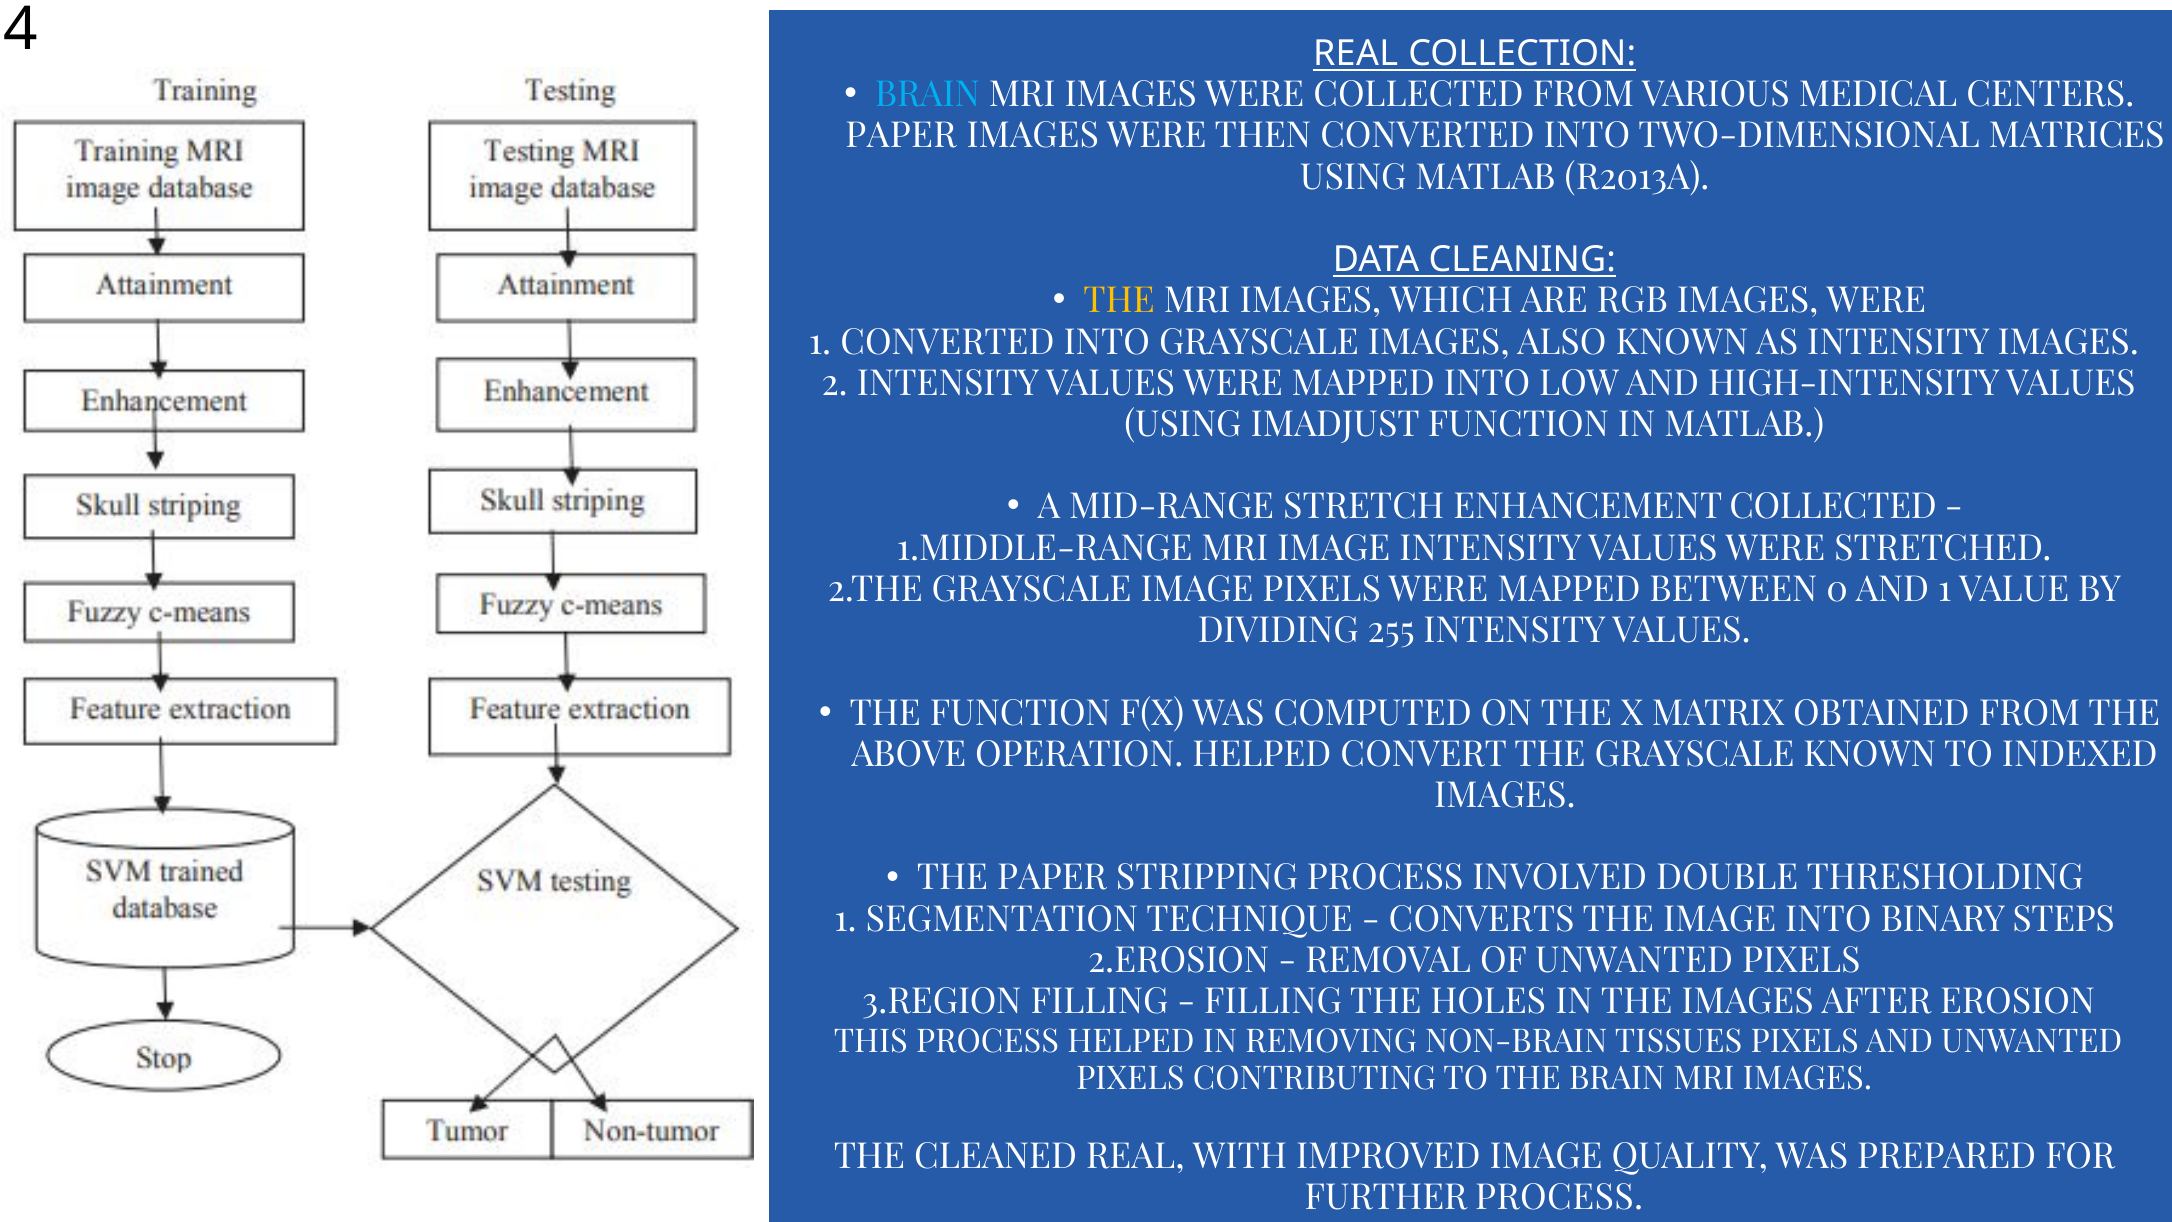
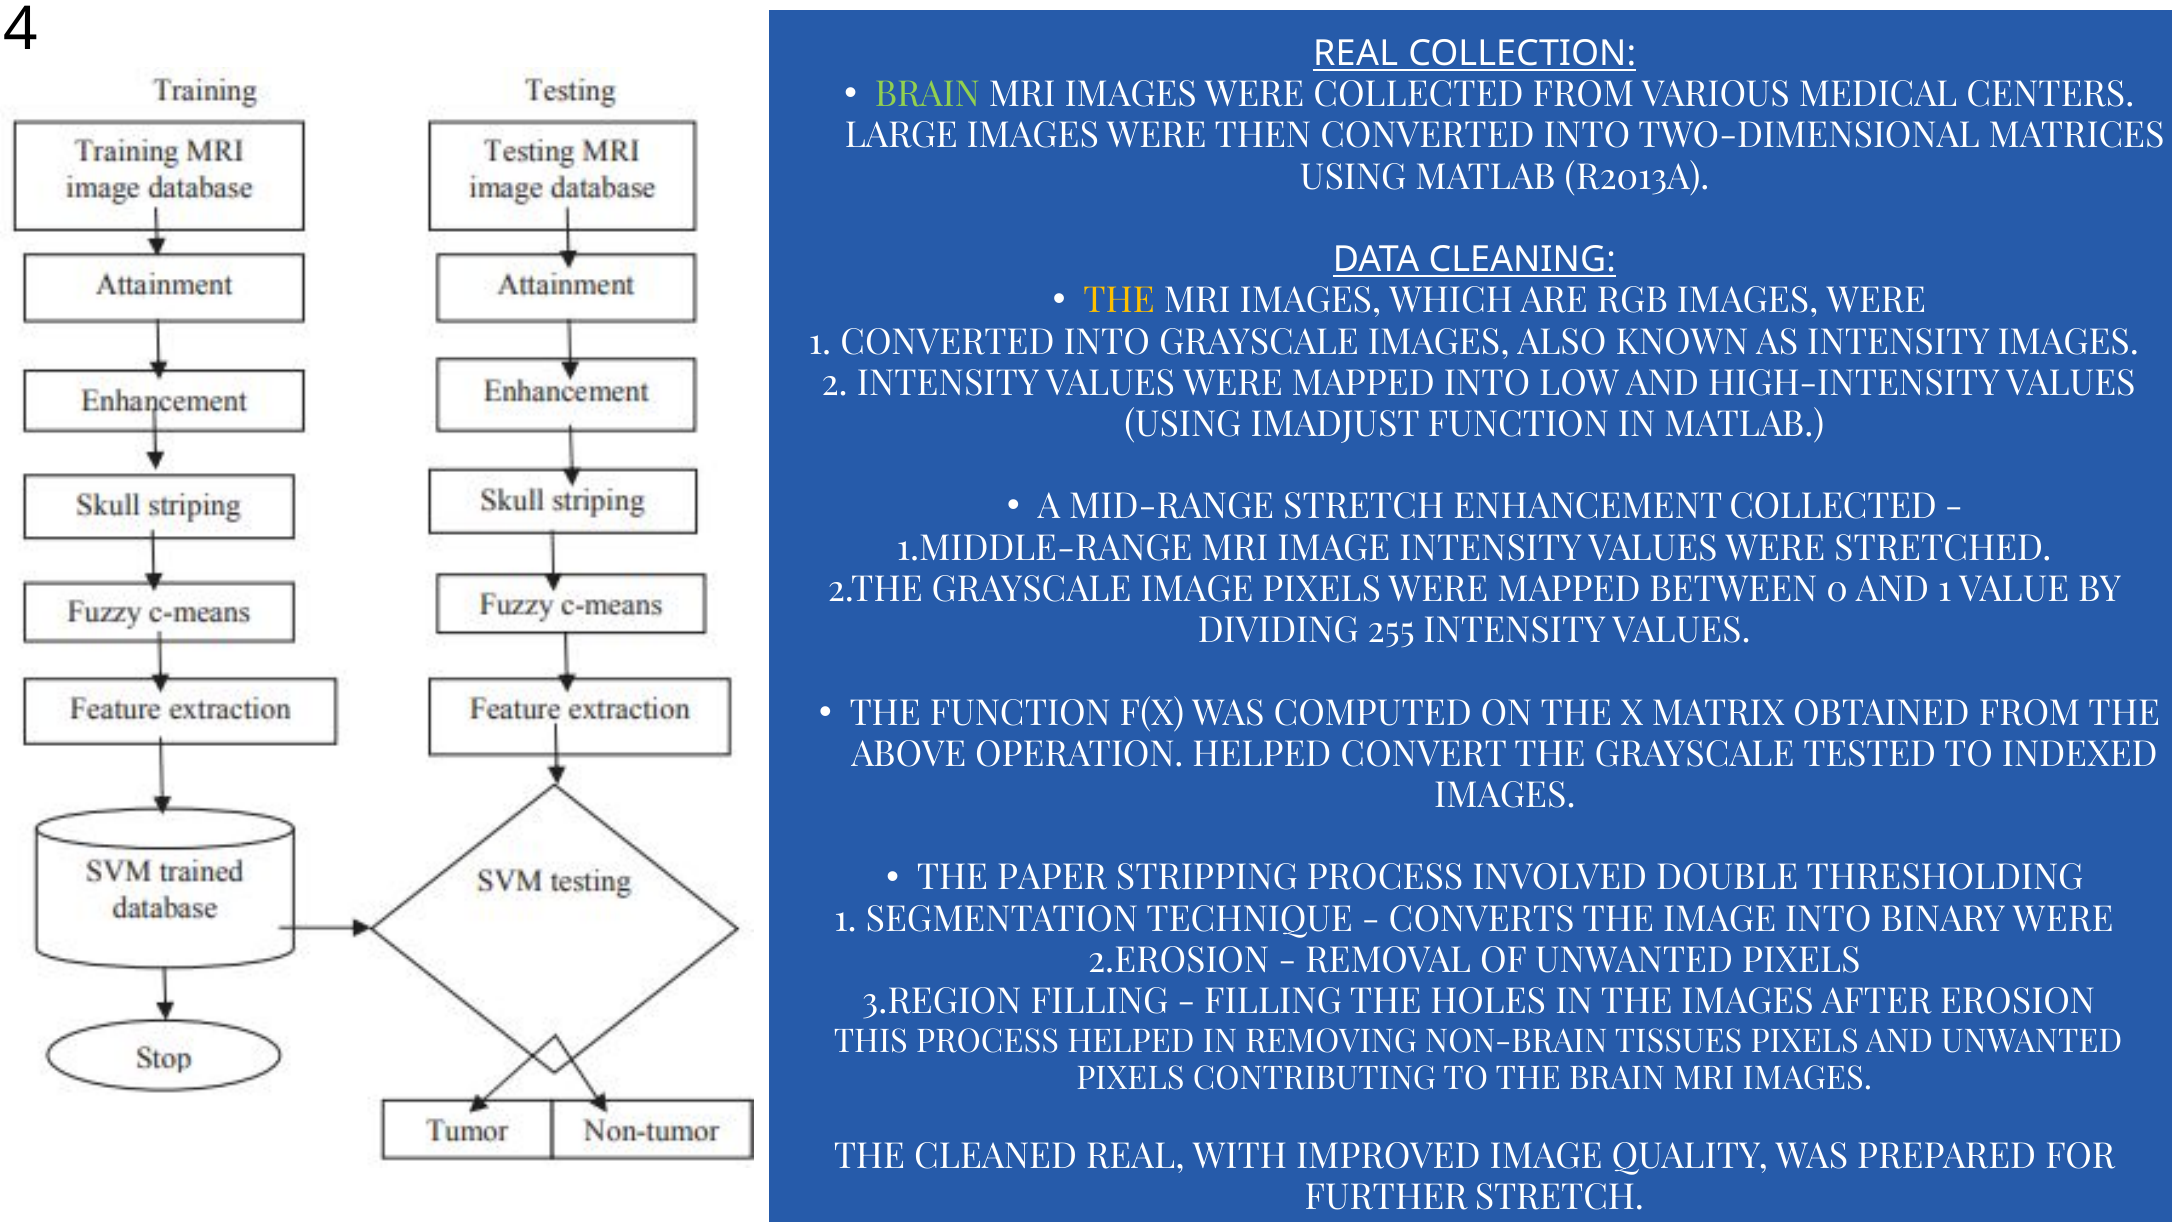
BRAIN at (927, 95) colour: light blue -> light green
PAPER at (901, 136): PAPER -> LARGE
GRAYSCALE KNOWN: KNOWN -> TESTED
BINARY STEPS: STEPS -> WERE
FURTHER PROCESS: PROCESS -> STRETCH
